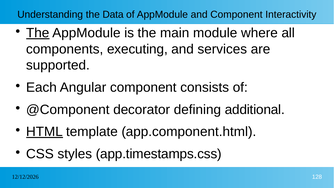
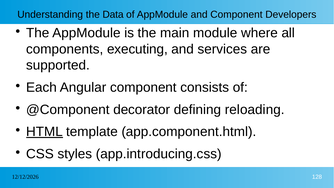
Interactivity: Interactivity -> Developers
The at (38, 33) underline: present -> none
additional: additional -> reloading
app.timestamps.css: app.timestamps.css -> app.introducing.css
